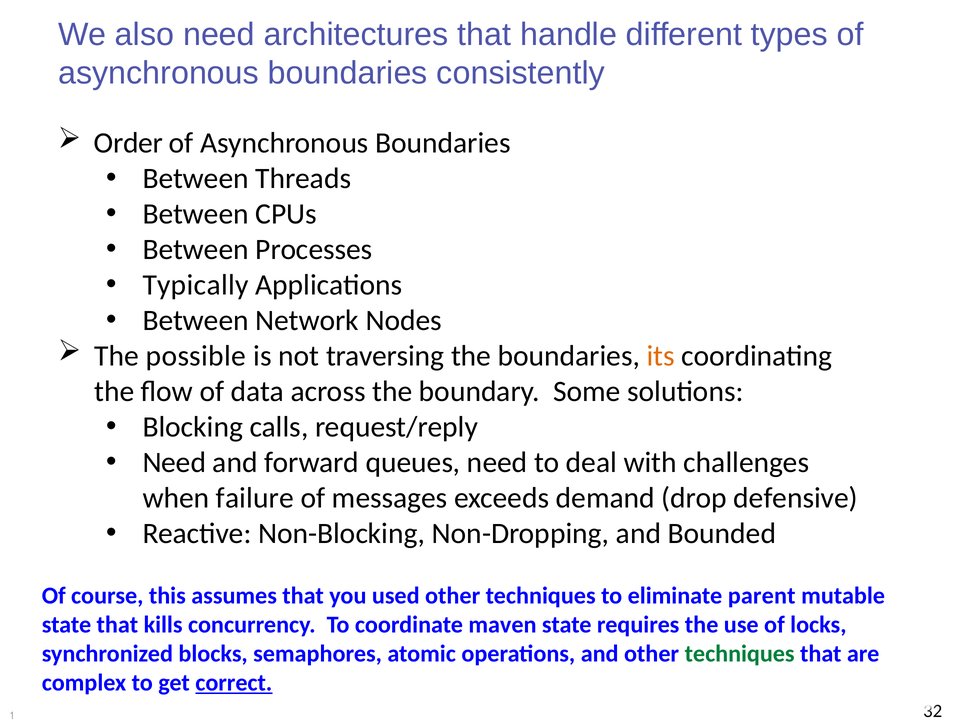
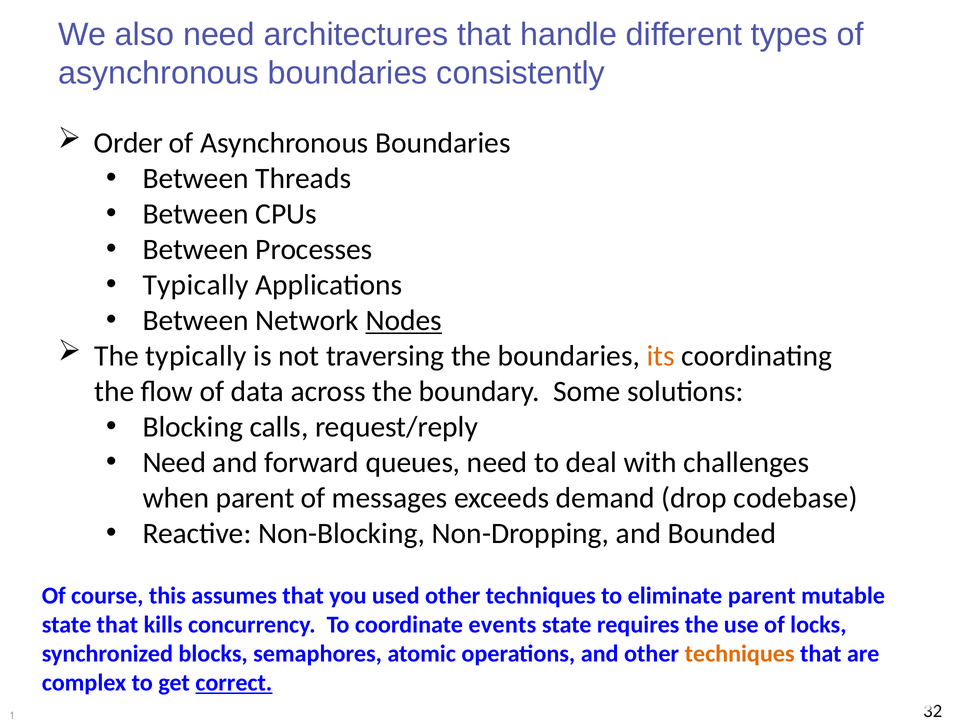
Nodes underline: none -> present
The possible: possible -> typically
when failure: failure -> parent
defensive: defensive -> codebase
maven: maven -> events
techniques at (740, 654) colour: green -> orange
